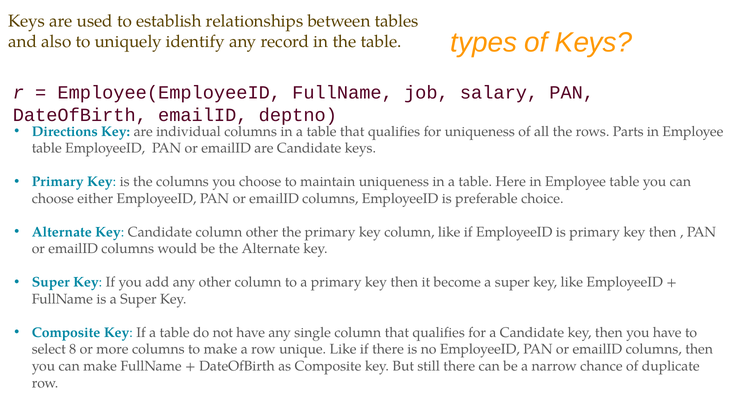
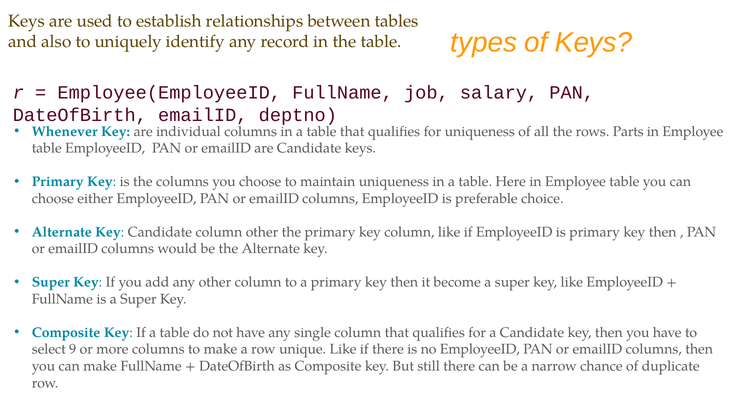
Directions: Directions -> Whenever
8: 8 -> 9
